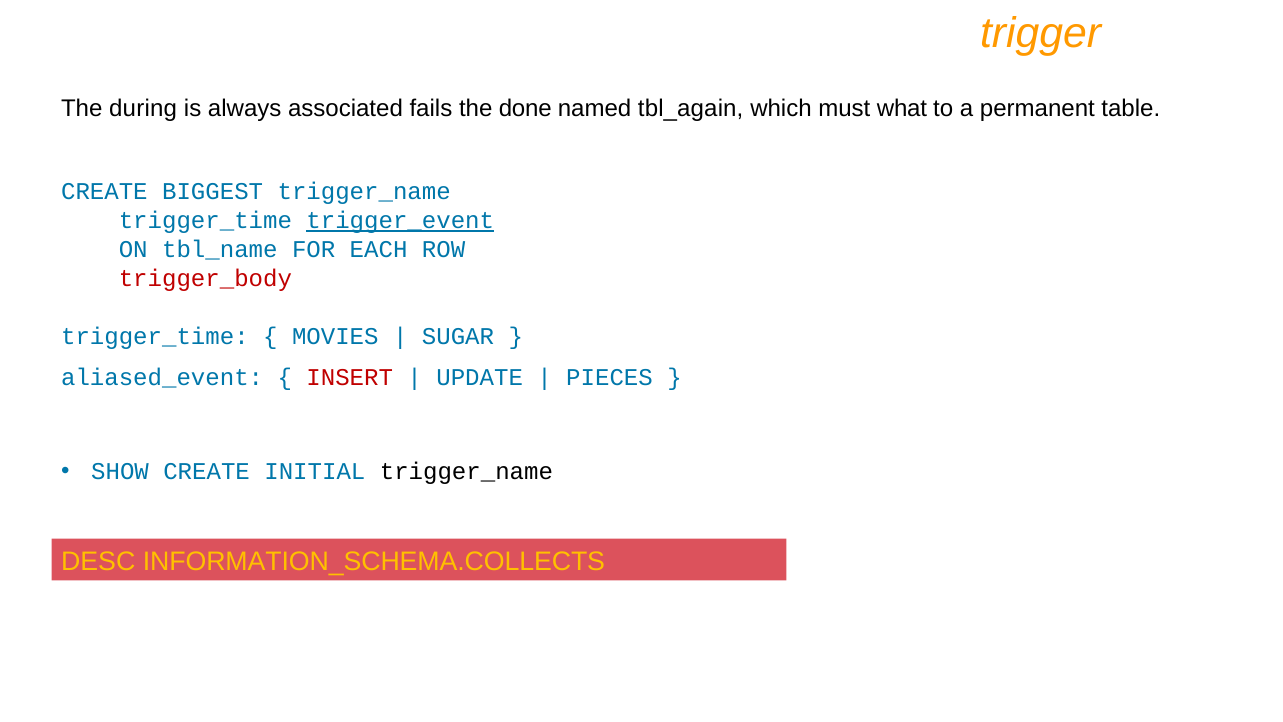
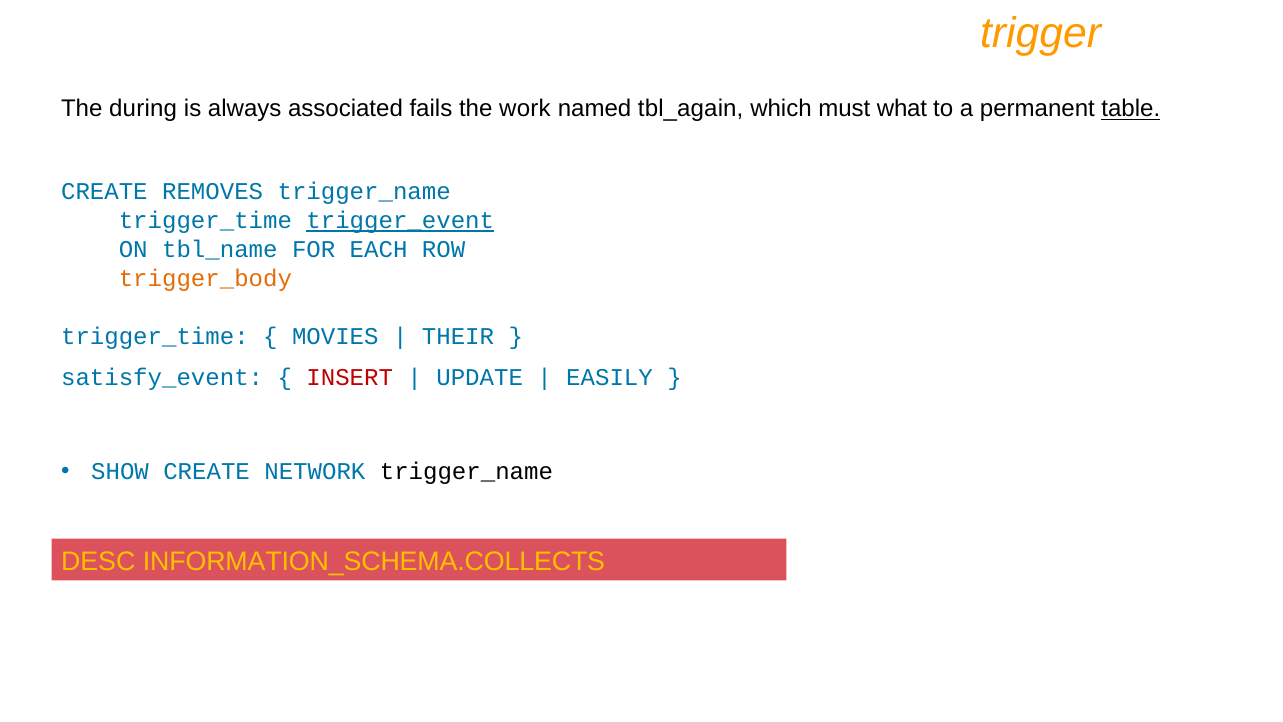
done: done -> work
table underline: none -> present
BIGGEST: BIGGEST -> REMOVES
trigger_body colour: red -> orange
SUGAR: SUGAR -> THEIR
aliased_event: aliased_event -> satisfy_event
PIECES: PIECES -> EASILY
INITIAL: INITIAL -> NETWORK
